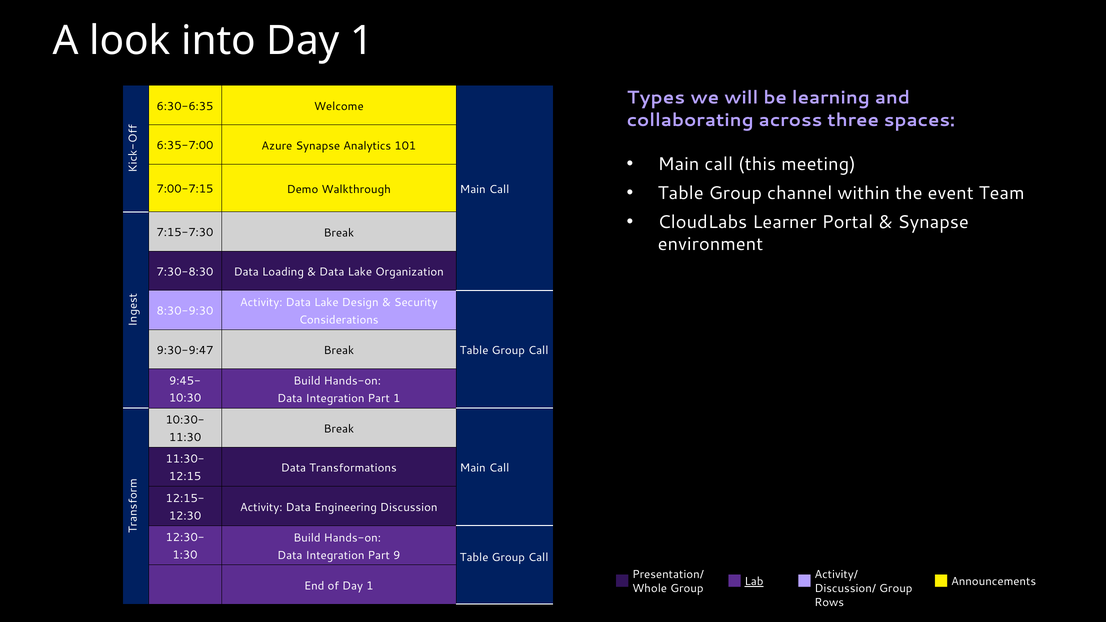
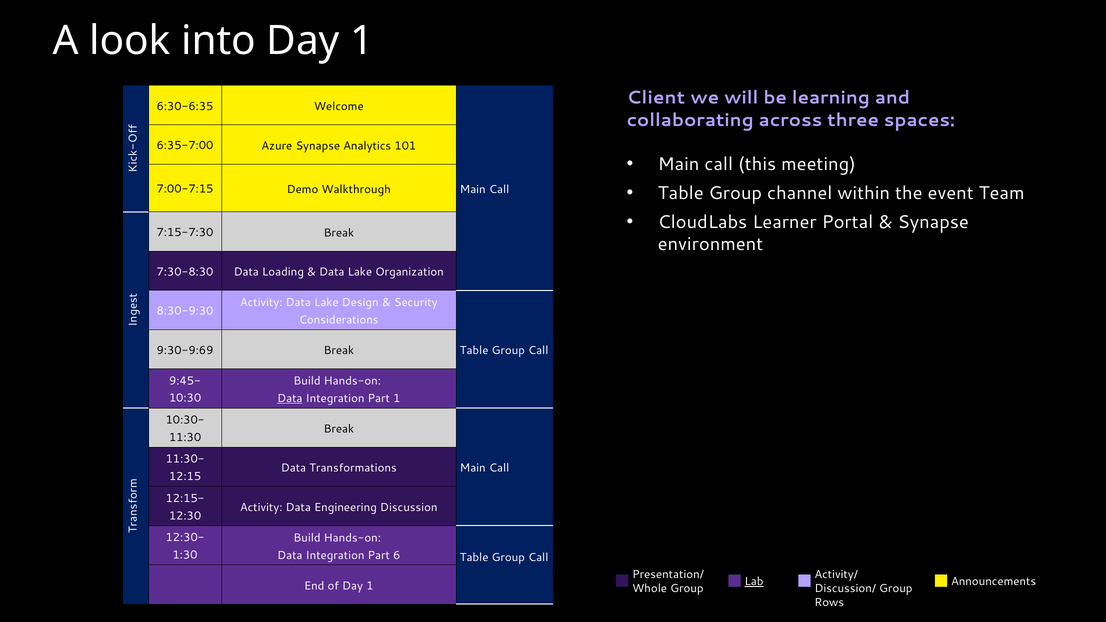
Types: Types -> Client
9:30-9:47: 9:30-9:47 -> 9:30-9:69
Data at (290, 398) underline: none -> present
9: 9 -> 6
